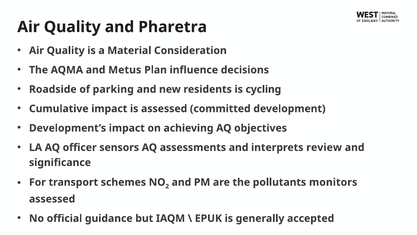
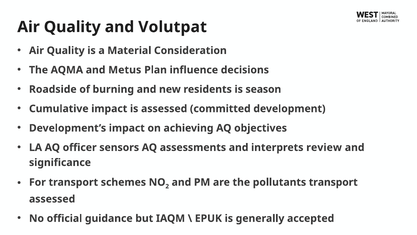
Pharetra: Pharetra -> Volutpat
parking: parking -> burning
cycling: cycling -> season
pollutants monitors: monitors -> transport
